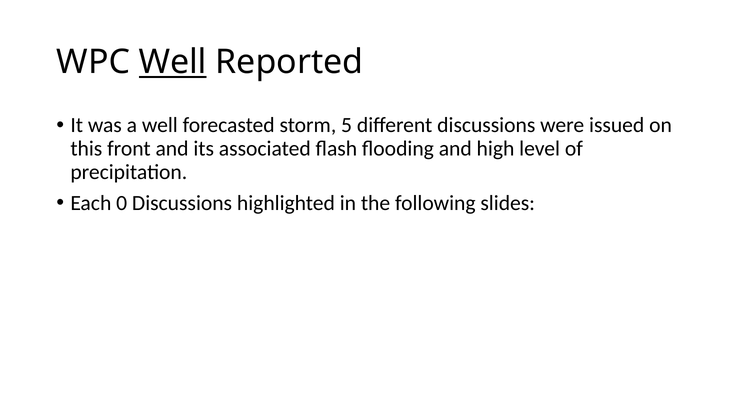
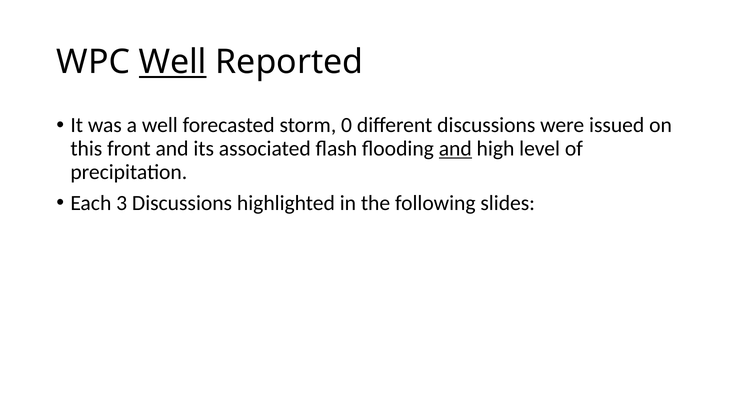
5: 5 -> 0
and at (455, 149) underline: none -> present
0: 0 -> 3
